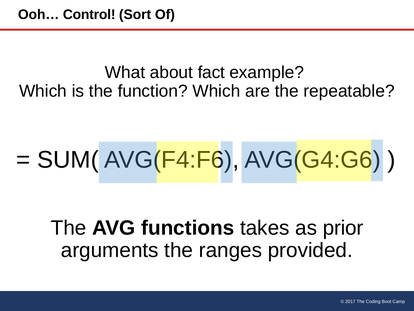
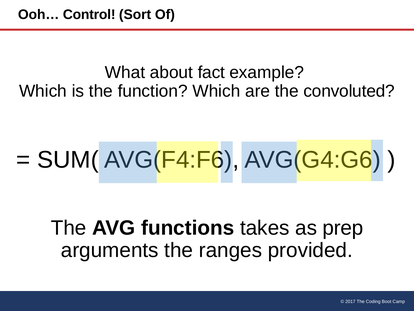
repeatable: repeatable -> convoluted
prior: prior -> prep
